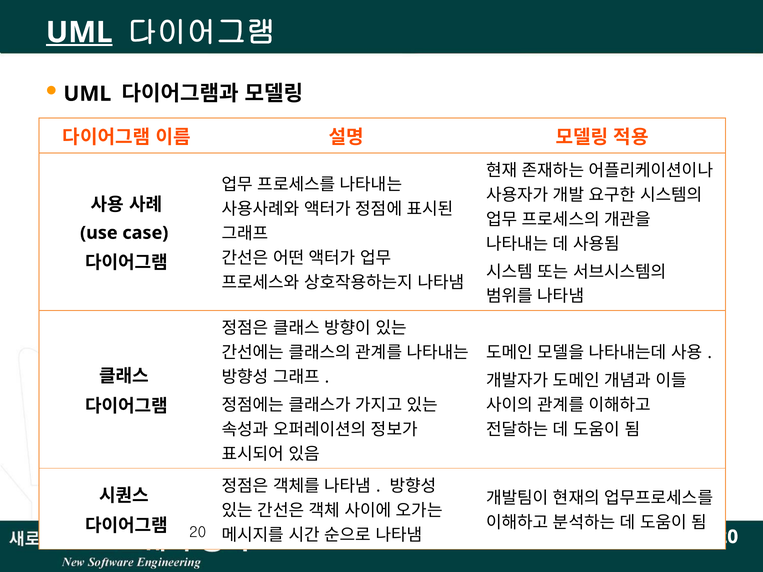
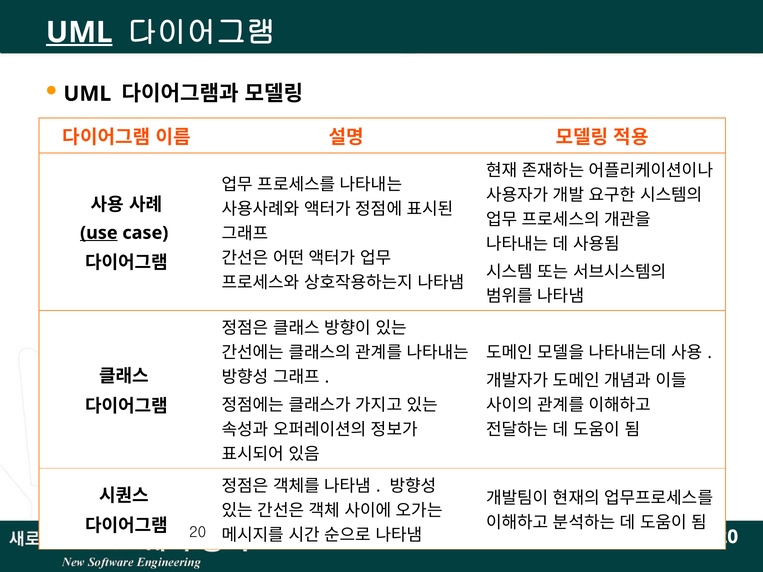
use underline: none -> present
